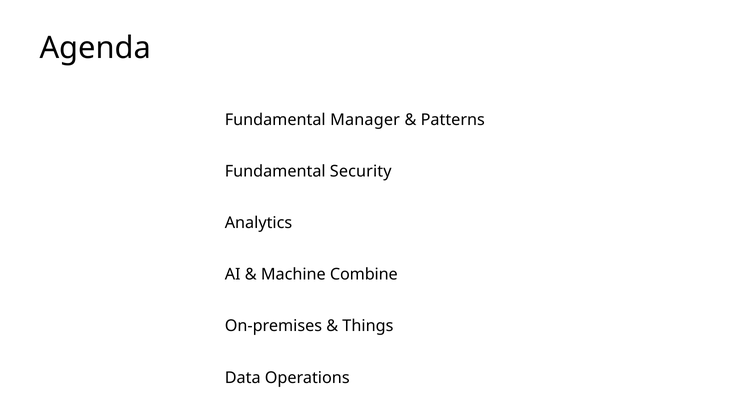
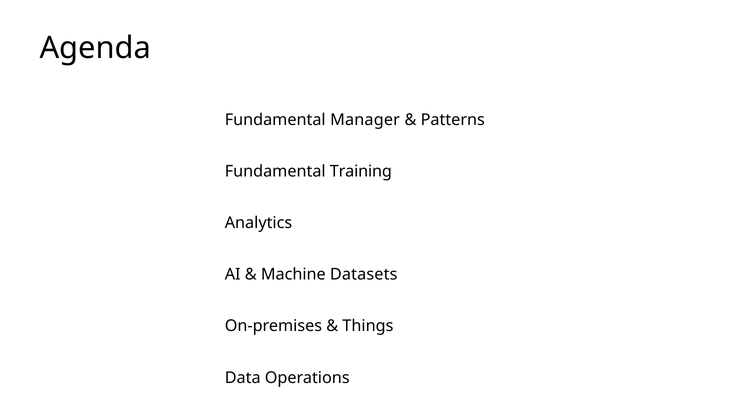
Security: Security -> Training
Combine: Combine -> Datasets
